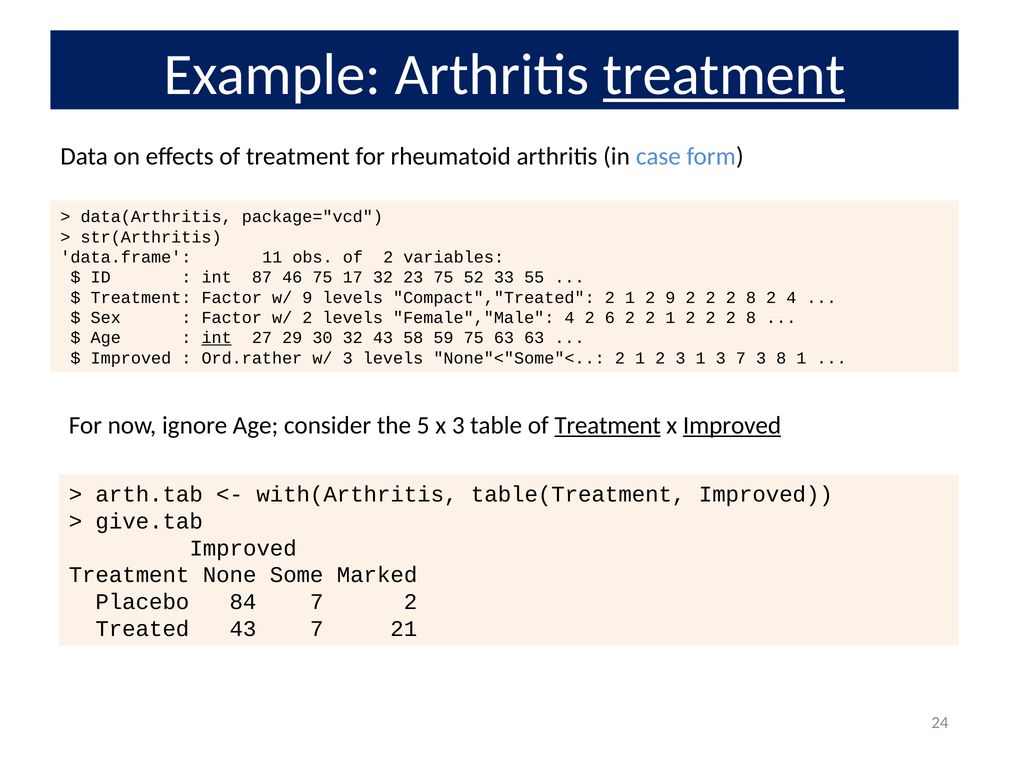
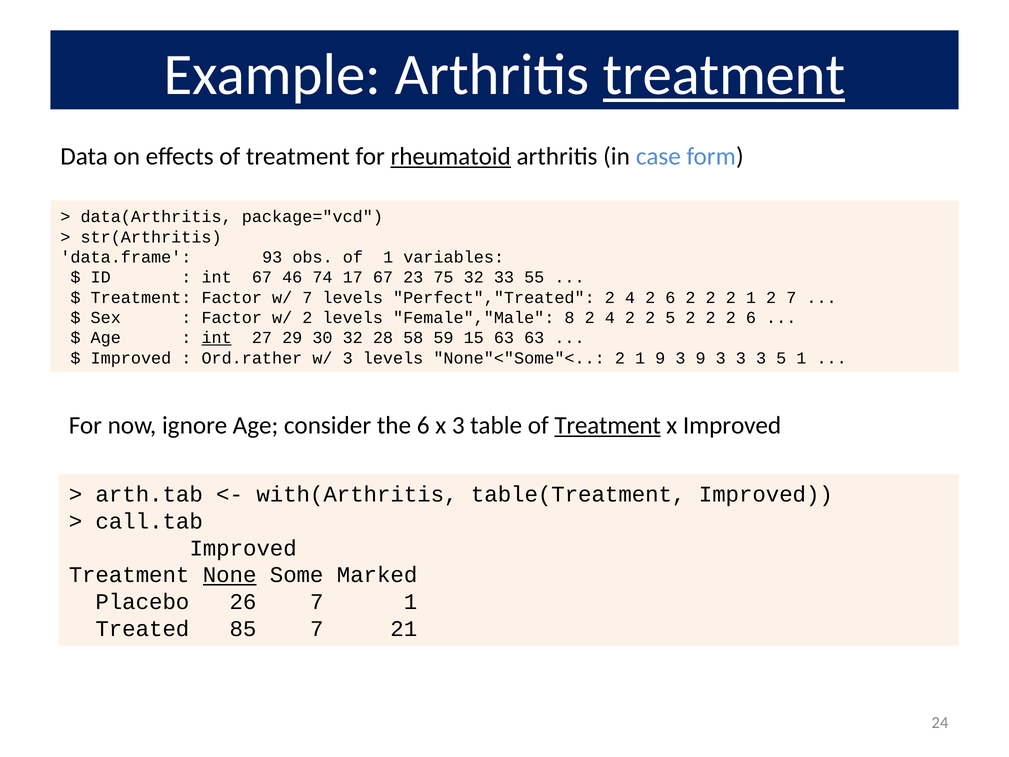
rheumatoid underline: none -> present
11: 11 -> 93
of 2: 2 -> 1
int 87: 87 -> 67
46 75: 75 -> 74
17 32: 32 -> 67
75 52: 52 -> 32
w/ 9: 9 -> 7
Compact","Treated: Compact","Treated -> Perfect","Treated
1 at (630, 297): 1 -> 4
9 at (670, 297): 9 -> 6
8 at (751, 297): 8 -> 1
2 4: 4 -> 7
Female","Male 4: 4 -> 8
6 at (610, 318): 6 -> 4
2 2 1: 1 -> 5
8 at (751, 318): 8 -> 6
32 43: 43 -> 28
59 75: 75 -> 15
None"<"Some"< 2 1 2: 2 -> 9
3 1: 1 -> 9
7 at (741, 358): 7 -> 3
3 8: 8 -> 5
the 5: 5 -> 6
Improved at (732, 425) underline: present -> none
give.tab: give.tab -> call.tab
None underline: none -> present
84: 84 -> 26
7 2: 2 -> 1
Treated 43: 43 -> 85
